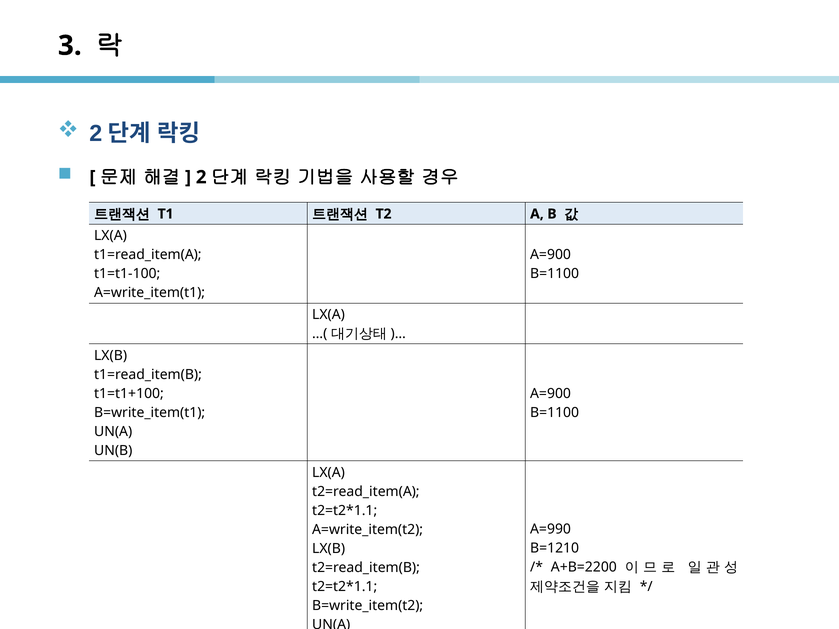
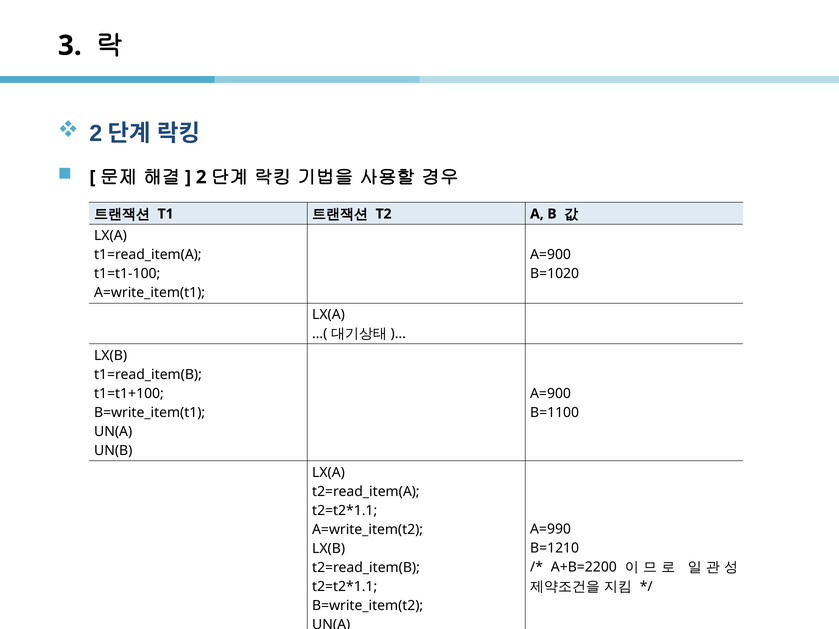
B=1100 at (555, 274): B=1100 -> B=1020
